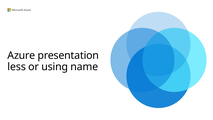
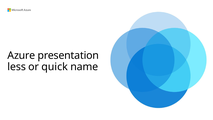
using: using -> quick
